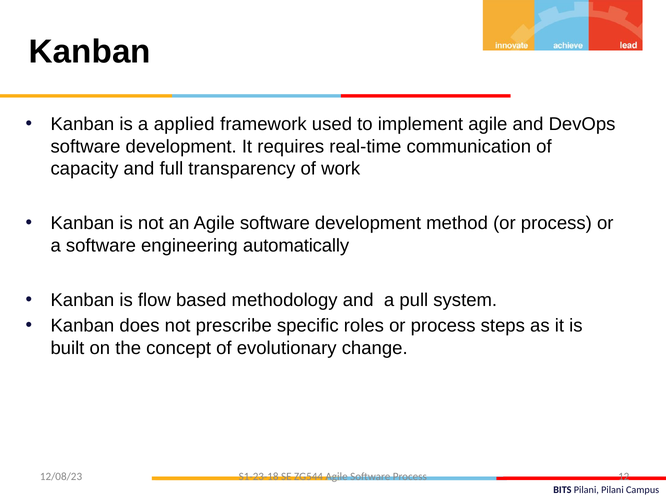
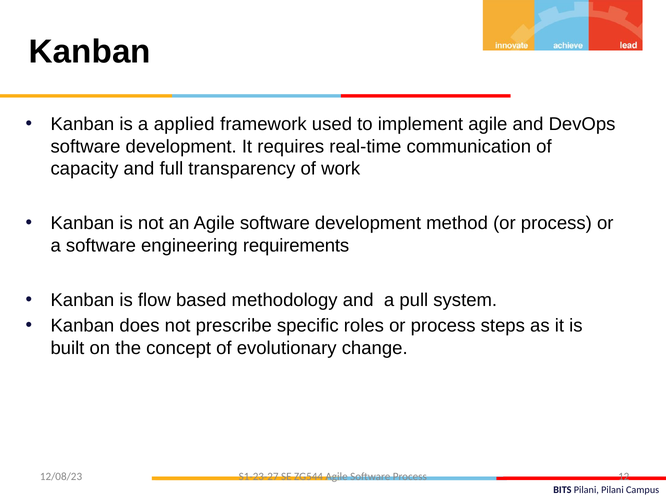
automatically: automatically -> requirements
S1-23-18: S1-23-18 -> S1-23-27
